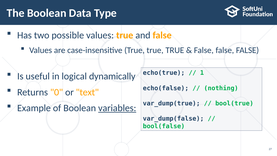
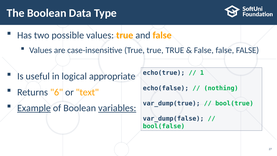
dynamically: dynamically -> appropriate
0: 0 -> 6
Example underline: none -> present
